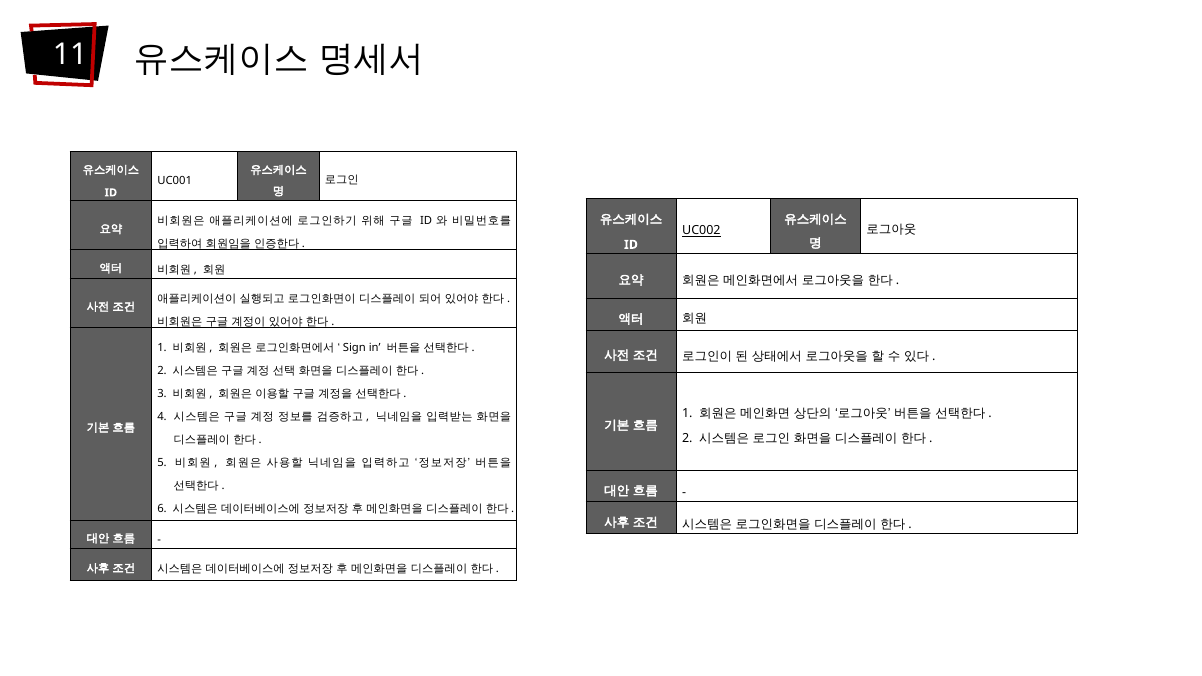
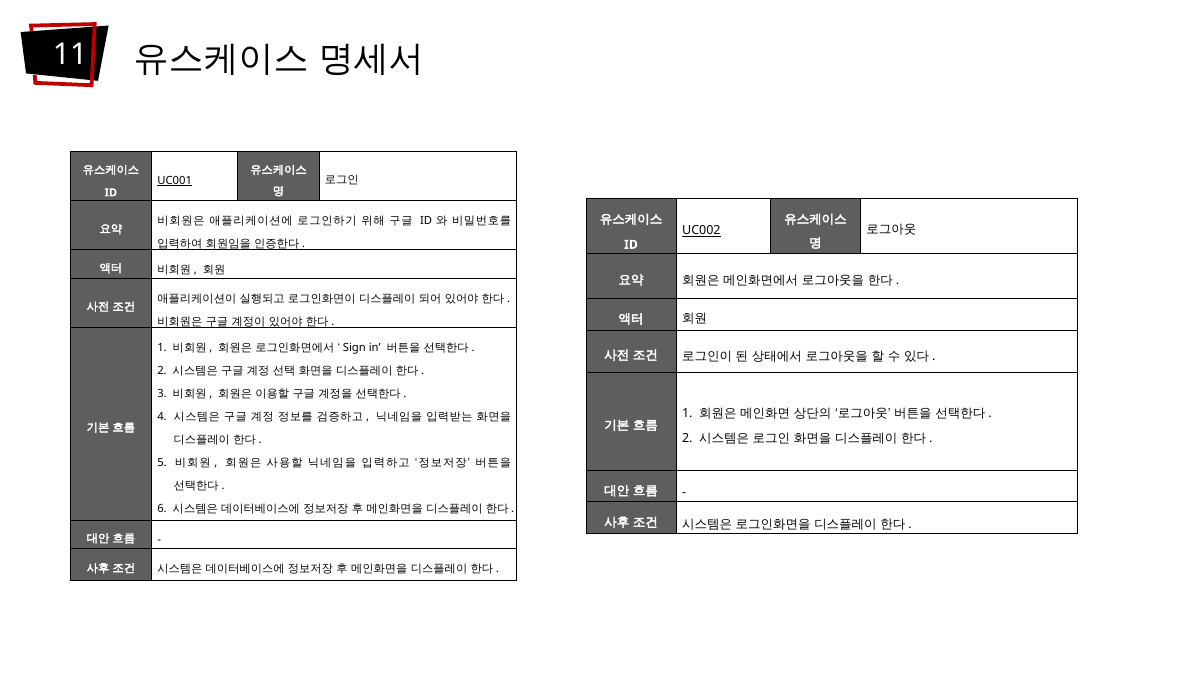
UC001 underline: none -> present
